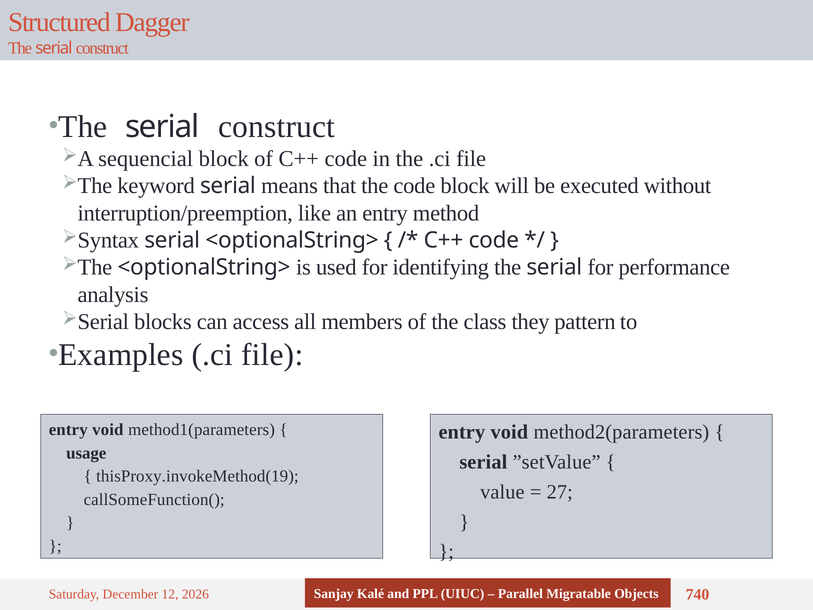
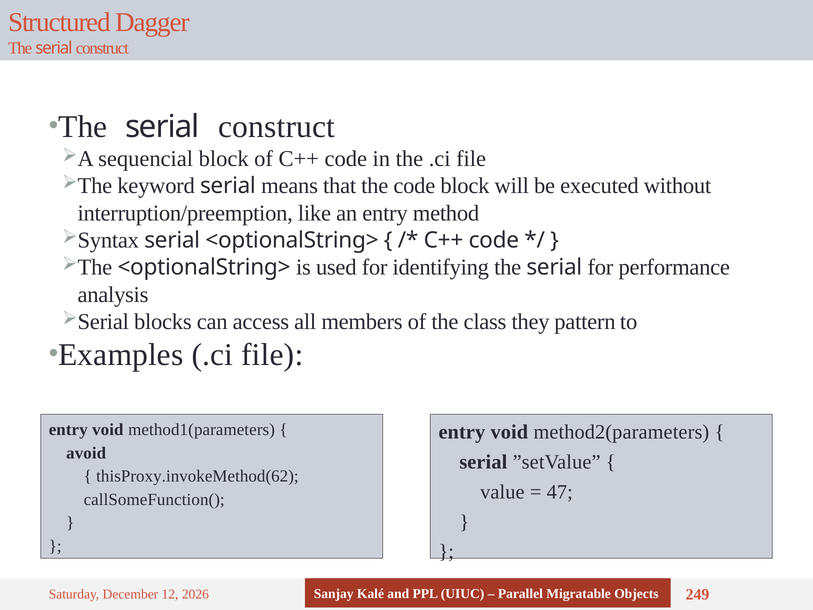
usage: usage -> avoid
thisProxy.invokeMethod(19: thisProxy.invokeMethod(19 -> thisProxy.invokeMethod(62
27: 27 -> 47
740: 740 -> 249
